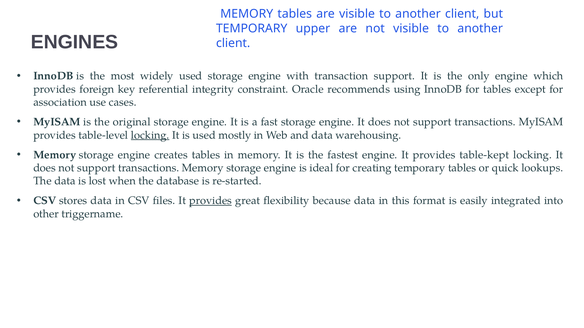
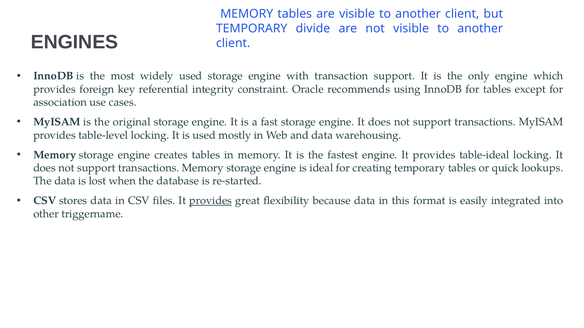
upper: upper -> divide
locking at (150, 135) underline: present -> none
table-kept: table-kept -> table-ideal
